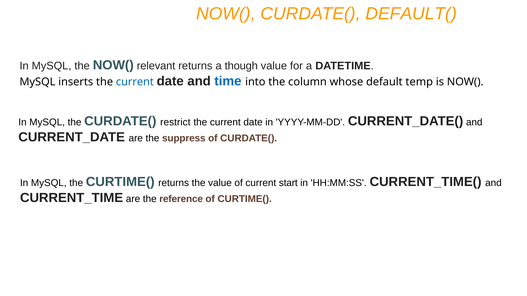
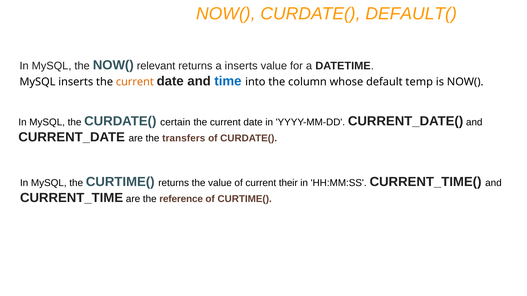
a though: though -> inserts
current at (135, 82) colour: blue -> orange
restrict: restrict -> certain
suppress: suppress -> transfers
start: start -> their
